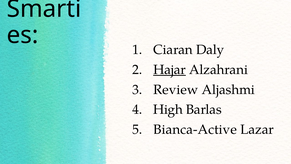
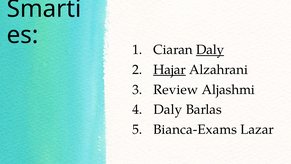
Daly at (210, 50) underline: none -> present
High at (168, 109): High -> Daly
Bianca-Active: Bianca-Active -> Bianca-Exams
